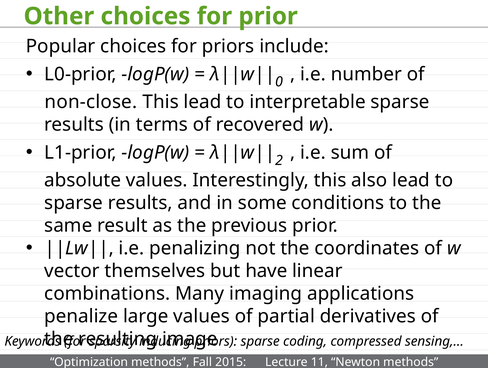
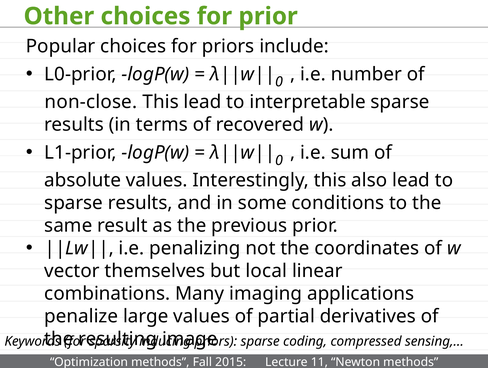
2 at (279, 160): 2 -> 0
have: have -> local
